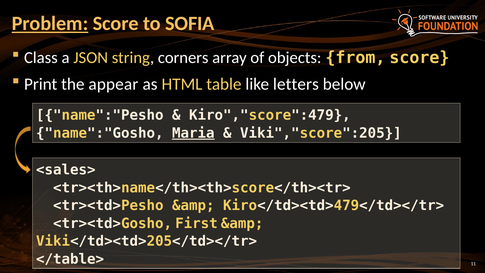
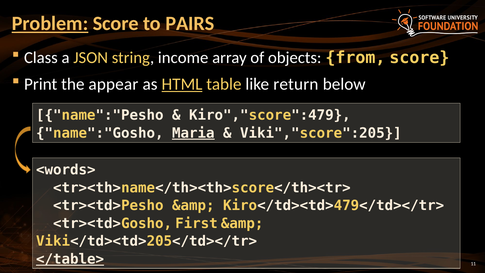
SOFIA: SOFIA -> PAIRS
corners: corners -> income
HTML underline: none -> present
letters: letters -> return
<sales>: <sales> -> <words>
</table> underline: none -> present
